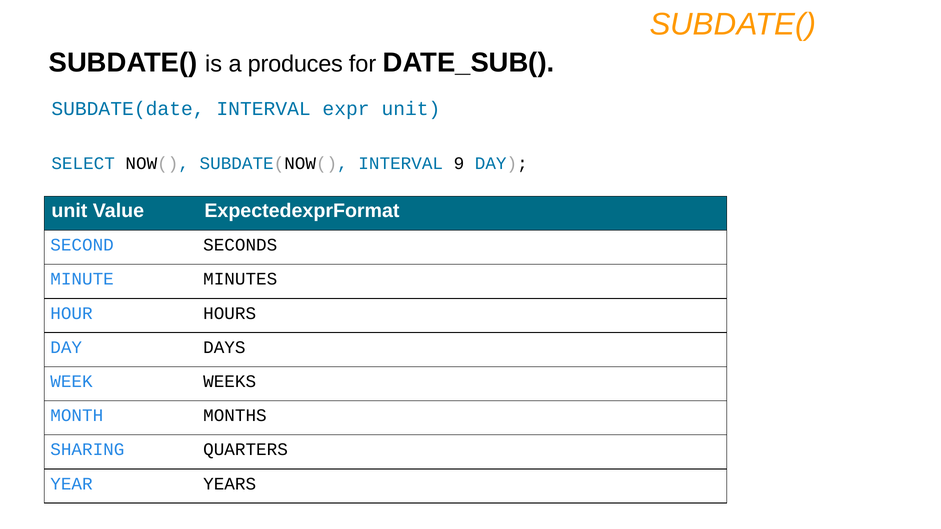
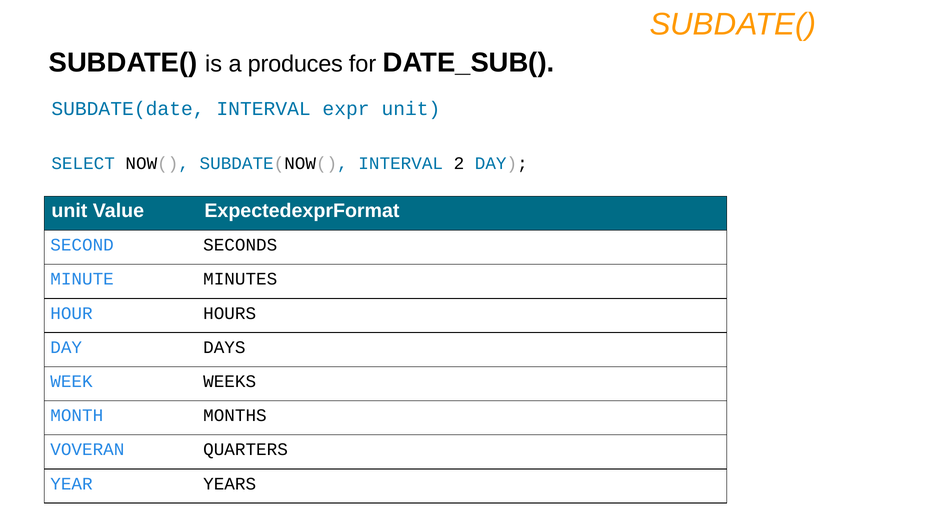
9: 9 -> 2
SHARING: SHARING -> VOVERAN
